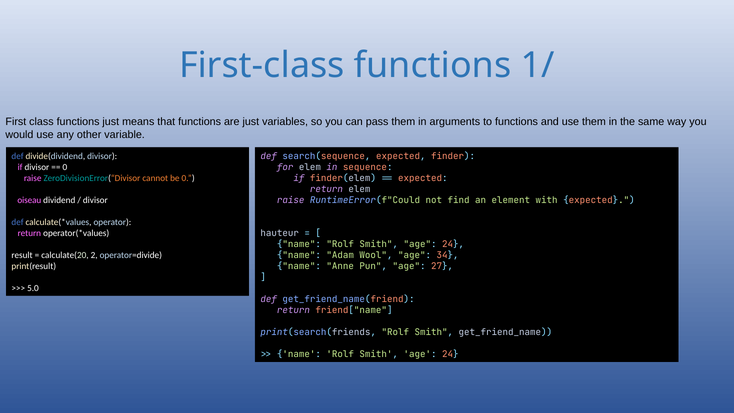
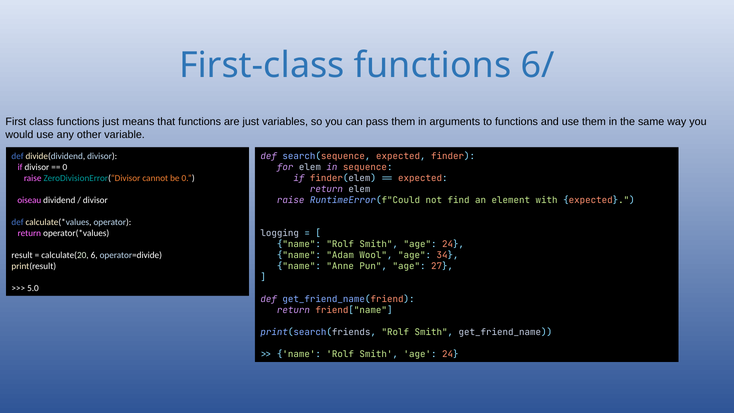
1/: 1/ -> 6/
hauteur: hauteur -> logging
2: 2 -> 6
